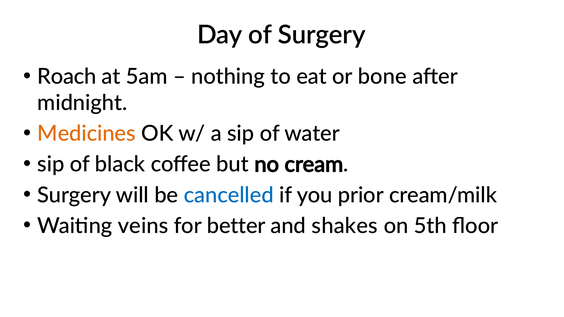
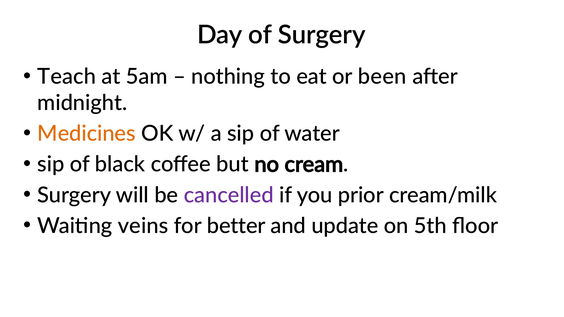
Roach: Roach -> Teach
bone: bone -> been
cancelled colour: blue -> purple
shakes: shakes -> update
